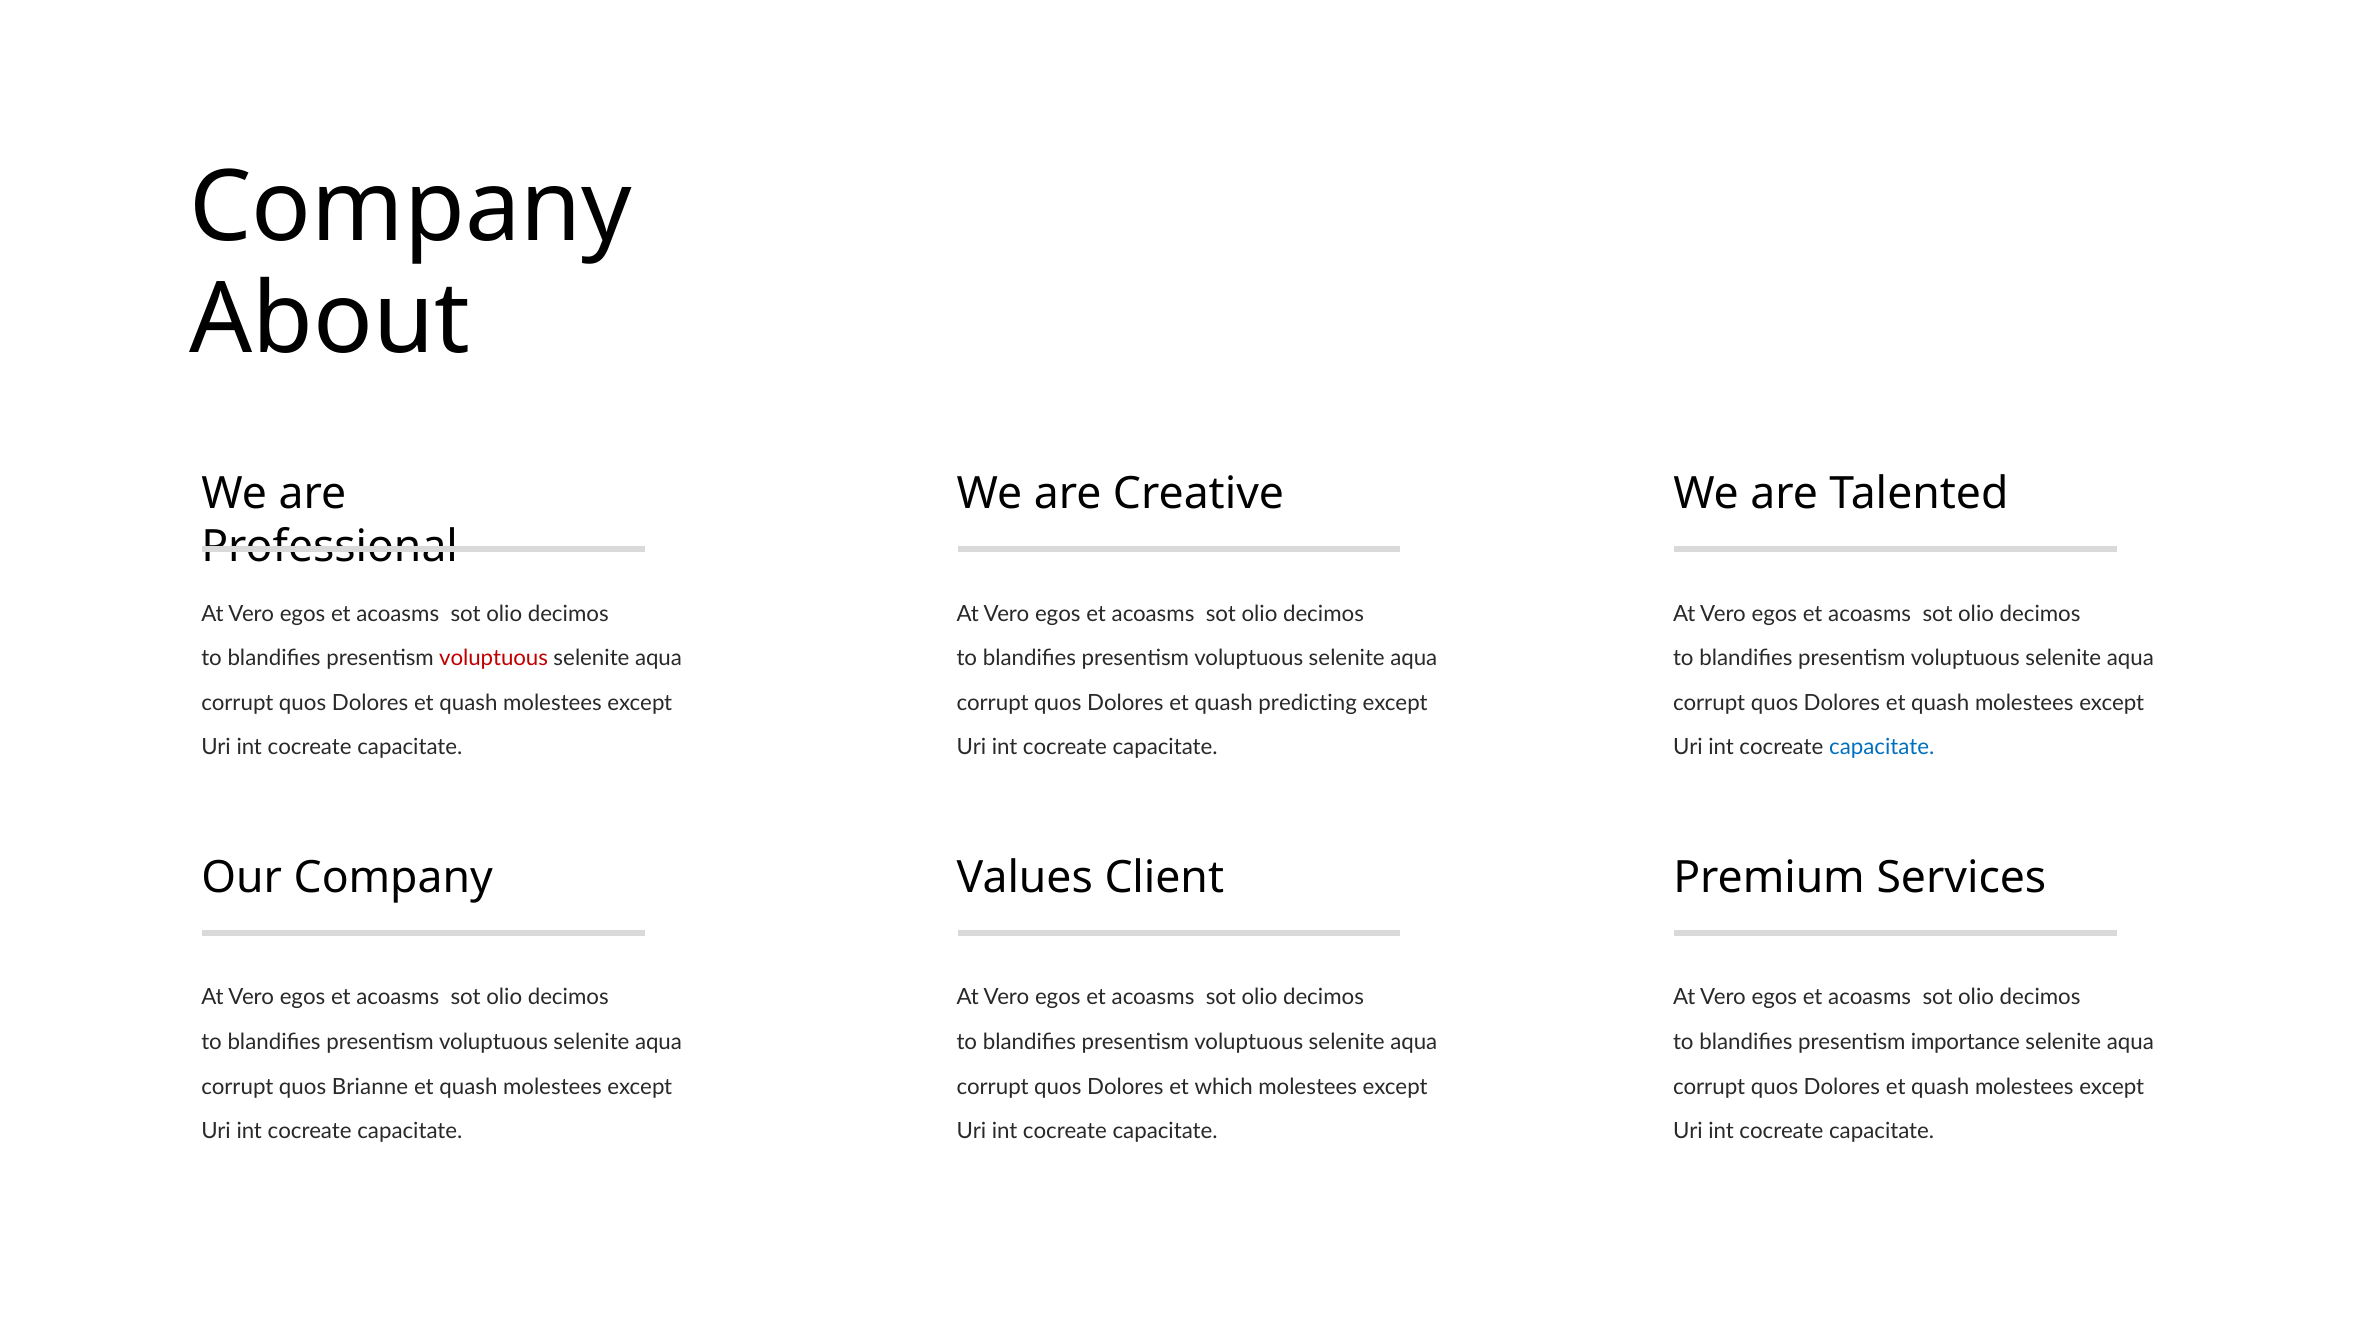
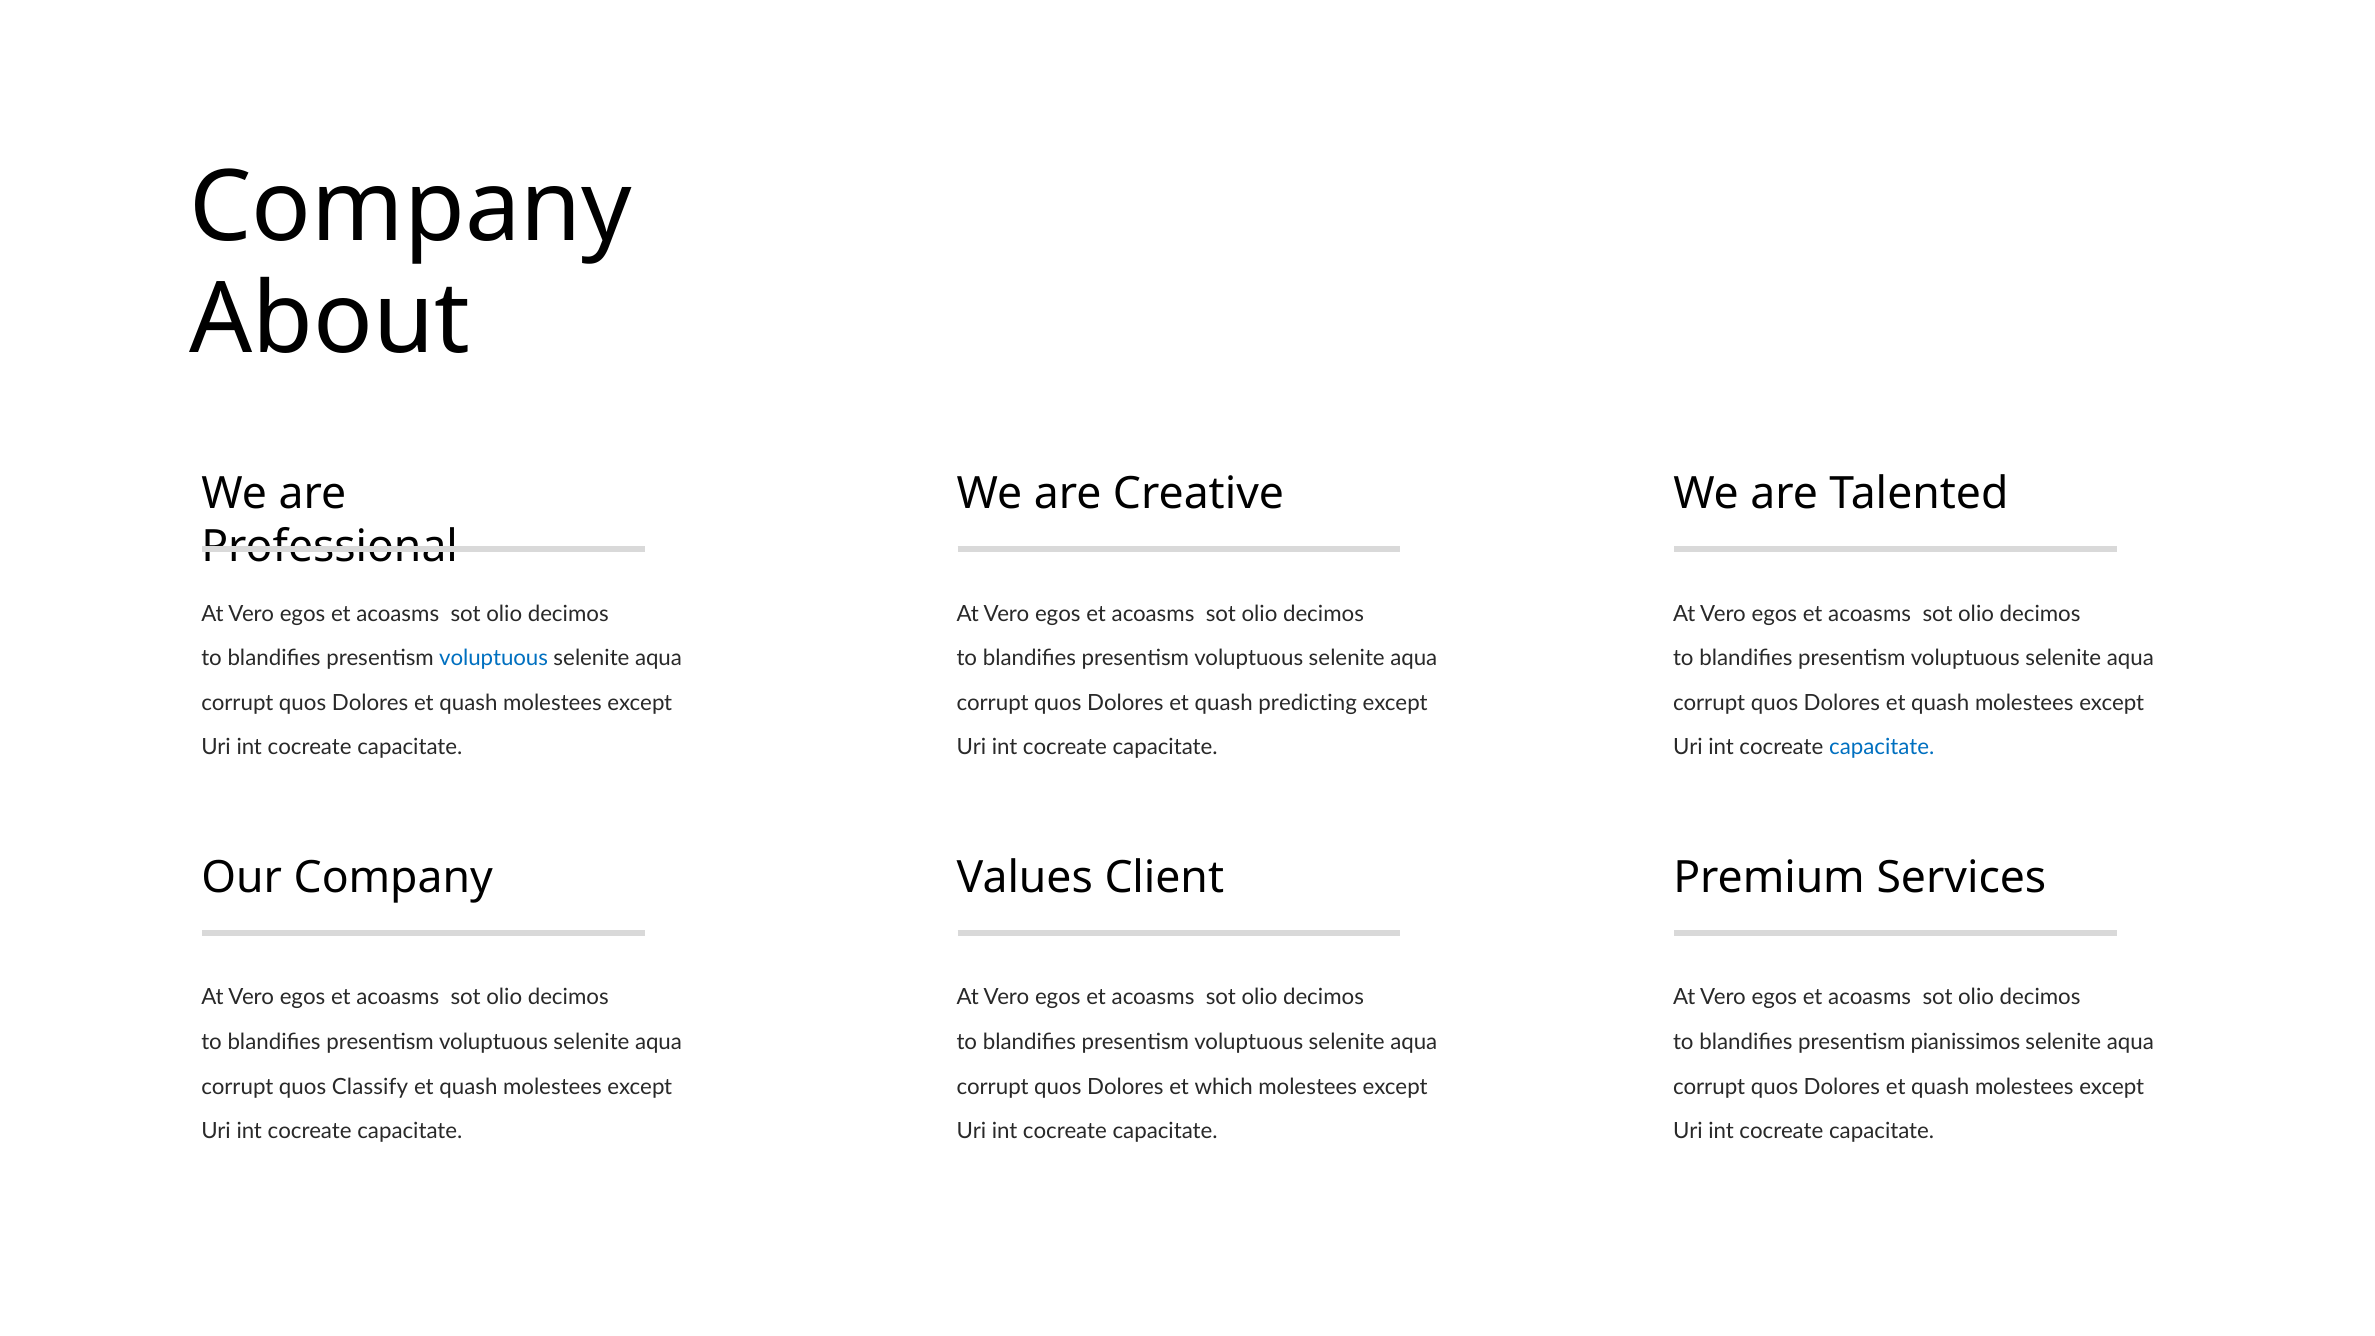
voluptuous at (494, 658) colour: red -> blue
importance: importance -> pianissimos
Brianne: Brianne -> Classify
